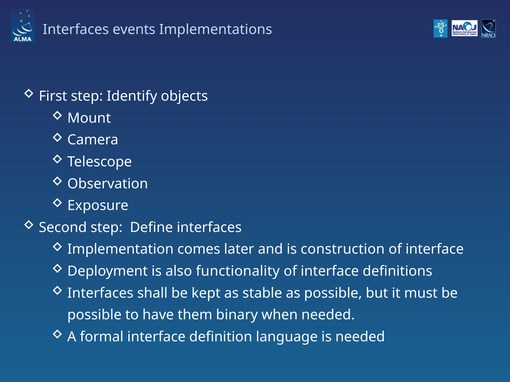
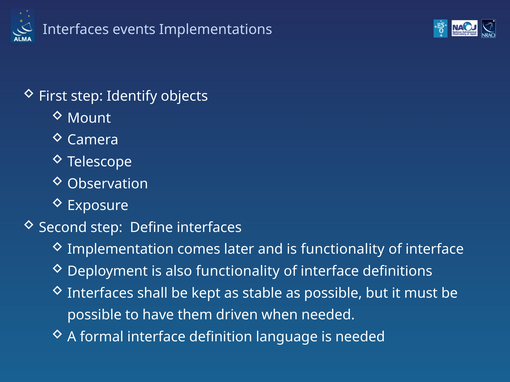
is construction: construction -> functionality
binary: binary -> driven
